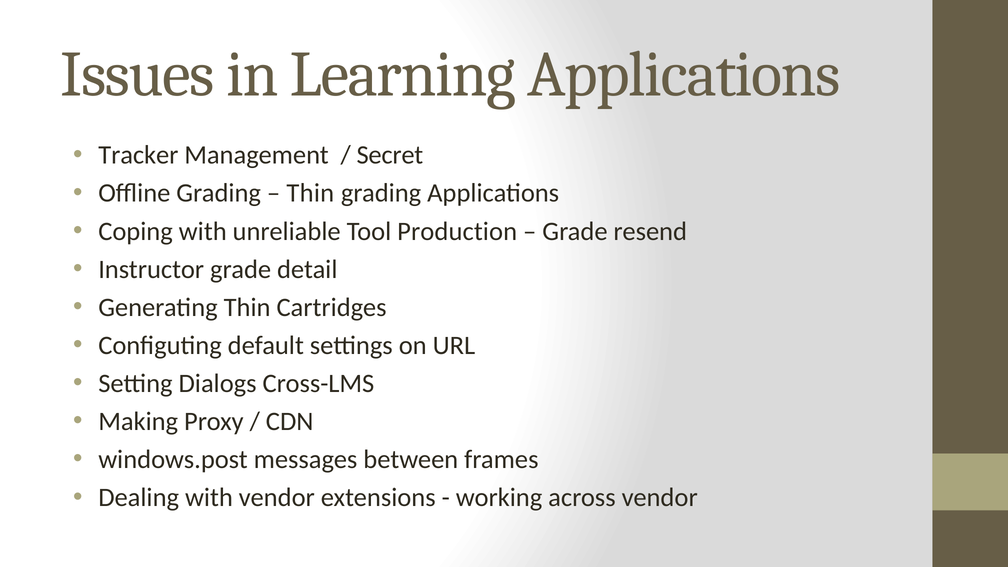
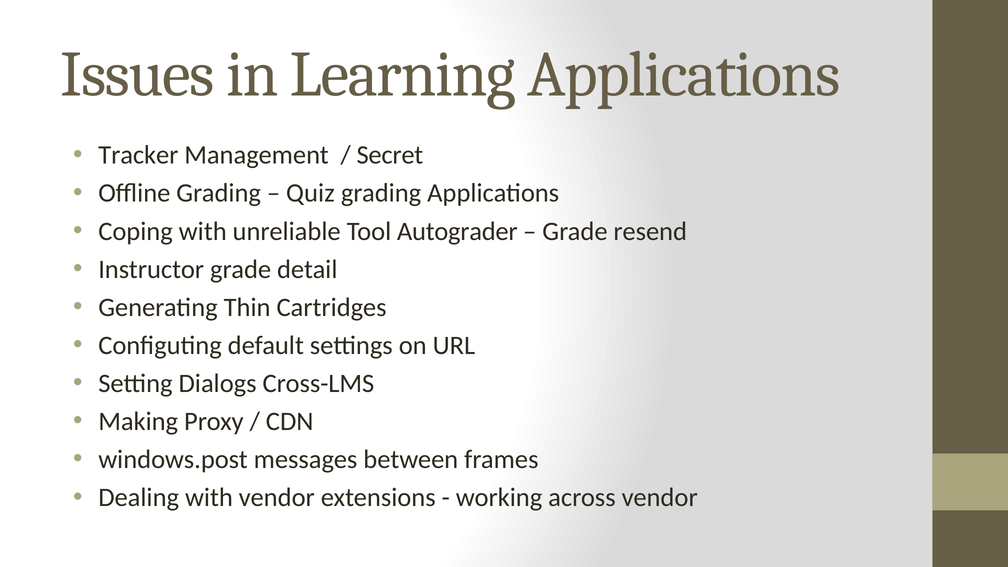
Thin at (310, 193): Thin -> Quiz
Production: Production -> Autograder
